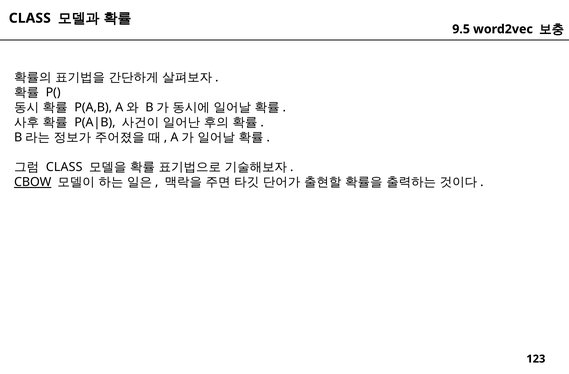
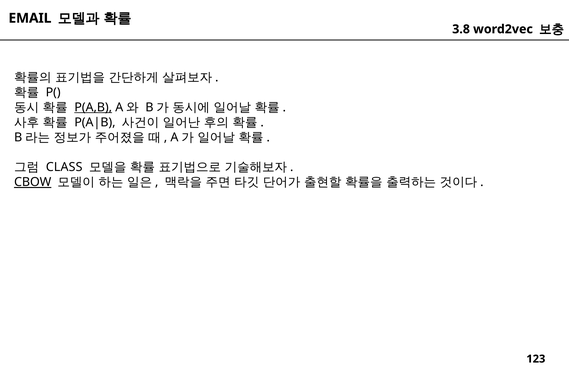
CLASS at (30, 18): CLASS -> EMAIL
9.5: 9.5 -> 3.8
P(A,B underline: none -> present
